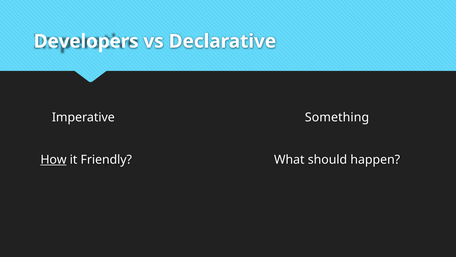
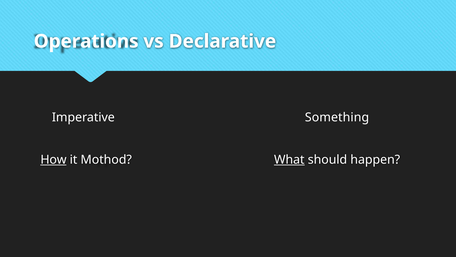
Developers: Developers -> Operations
Friendly: Friendly -> Mothod
What underline: none -> present
